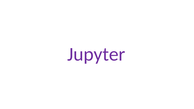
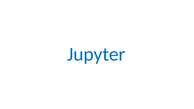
Jupyter colour: purple -> blue
